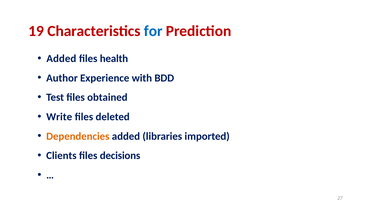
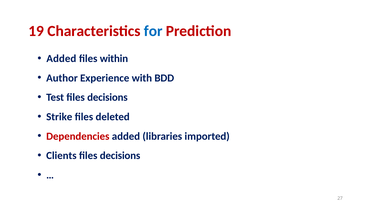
health: health -> within
Test files obtained: obtained -> decisions
Write: Write -> Strike
Dependencies colour: orange -> red
